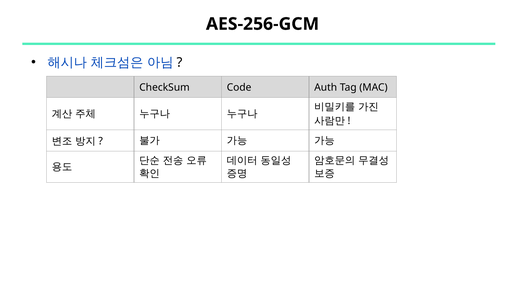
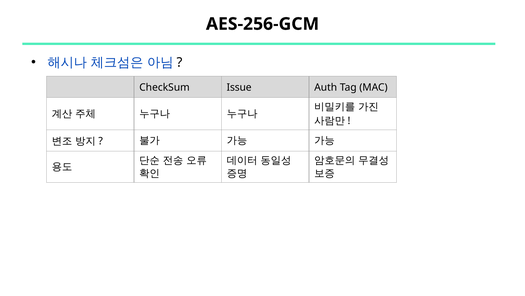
Code: Code -> Issue
